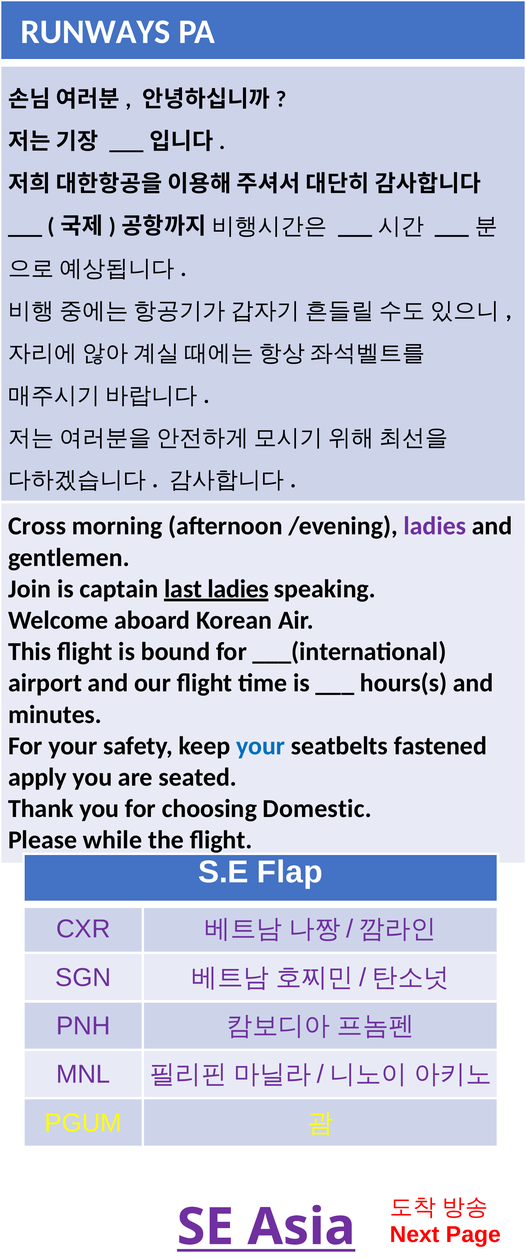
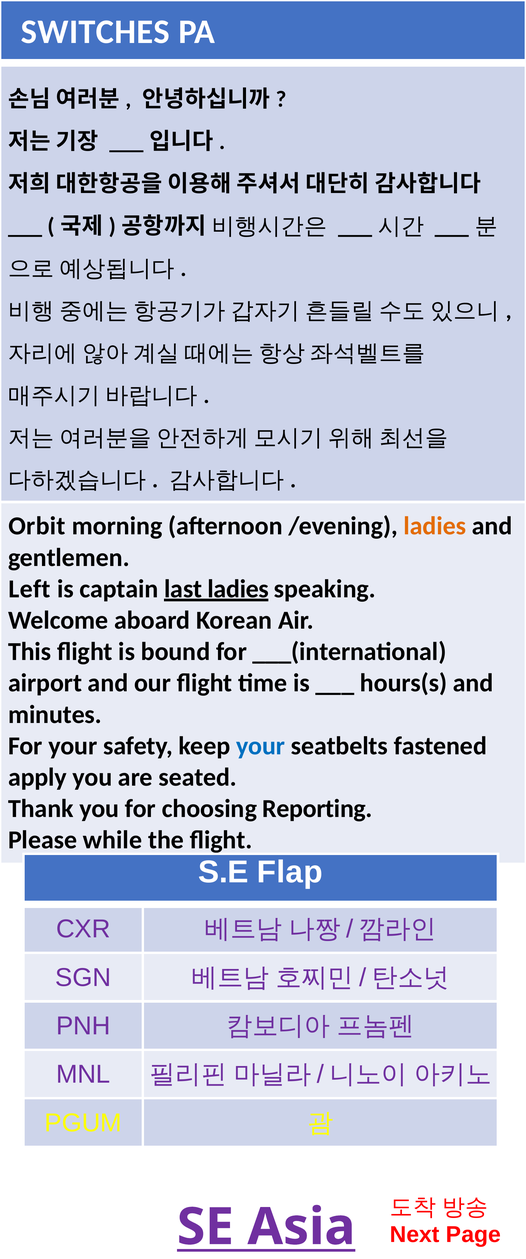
RUNWAYS: RUNWAYS -> SWITCHES
Cross: Cross -> Orbit
ladies at (435, 526) colour: purple -> orange
Join: Join -> Left
Domestic: Domestic -> Reporting
